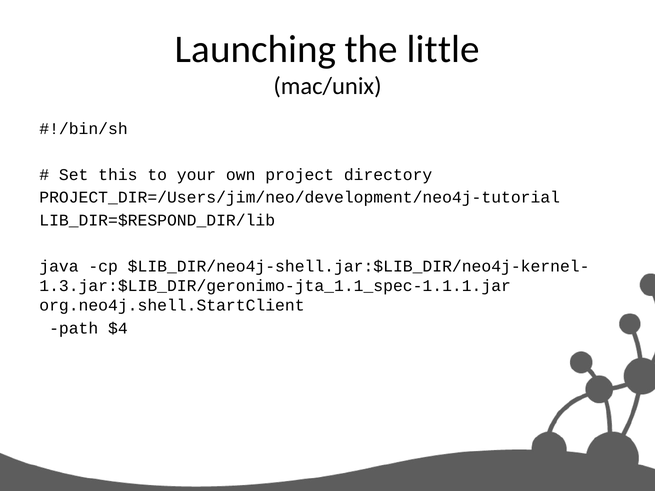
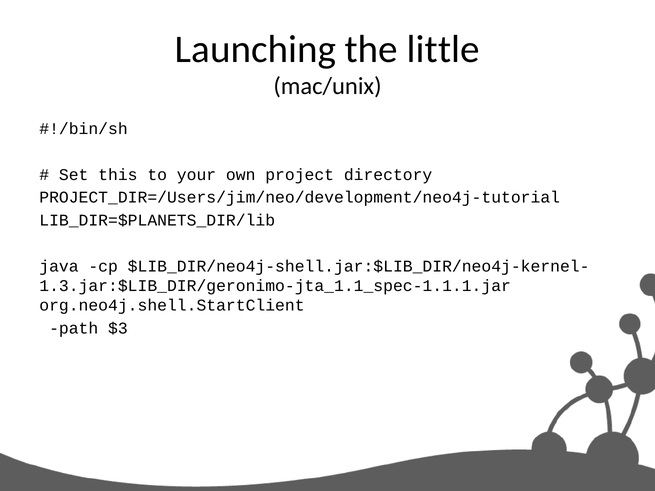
LIB_DIR=$RESPOND_DIR/lib: LIB_DIR=$RESPOND_DIR/lib -> LIB_DIR=$PLANETS_DIR/lib
$4: $4 -> $3
